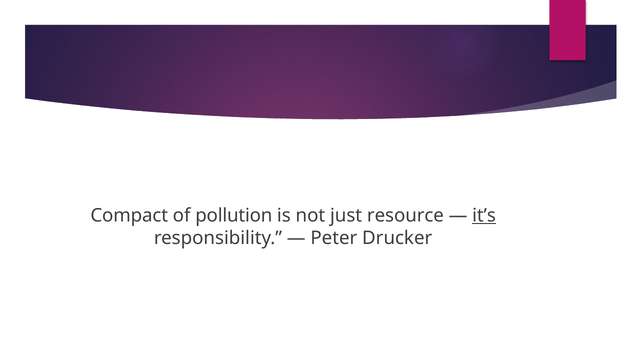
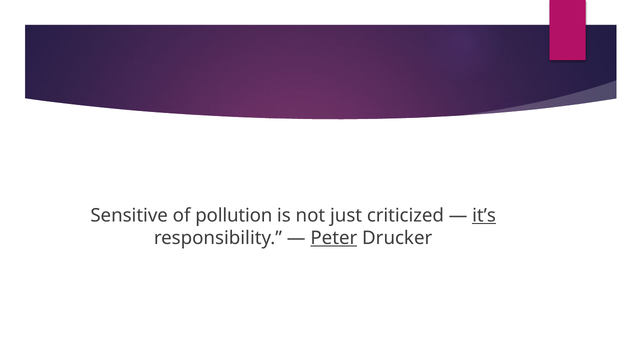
Compact: Compact -> Sensitive
resource: resource -> criticized
Peter underline: none -> present
